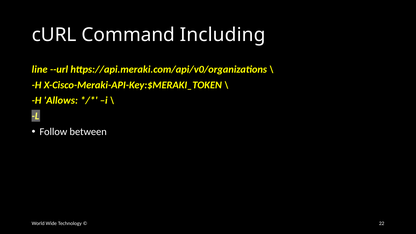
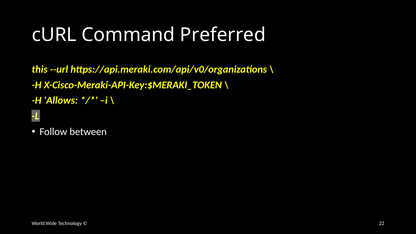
Including: Including -> Preferred
line: line -> this
